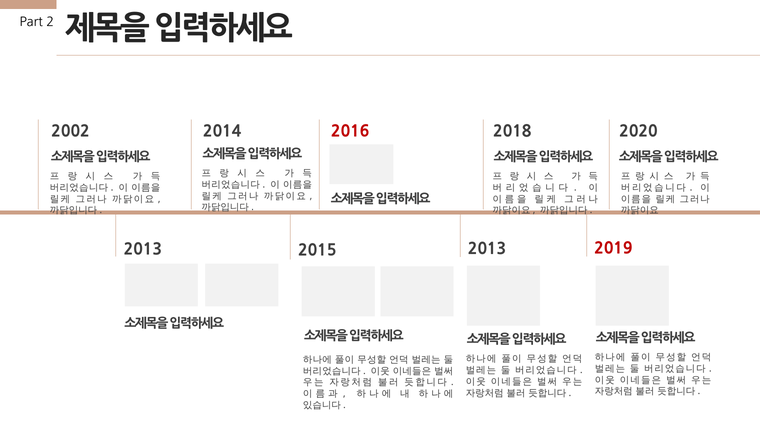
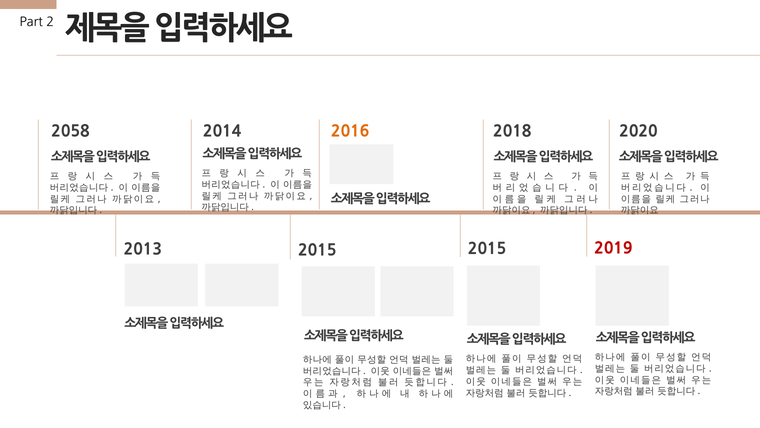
2002: 2002 -> 2058
2016 colour: red -> orange
2013 at (487, 249): 2013 -> 2015
